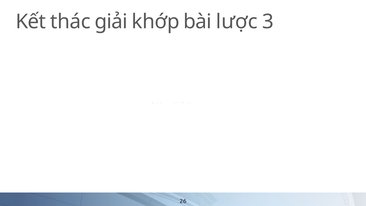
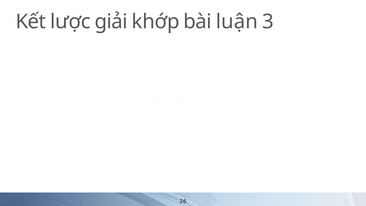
thác: thác -> lược
lược: lược -> luận
